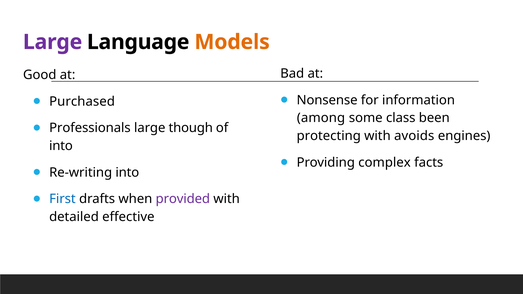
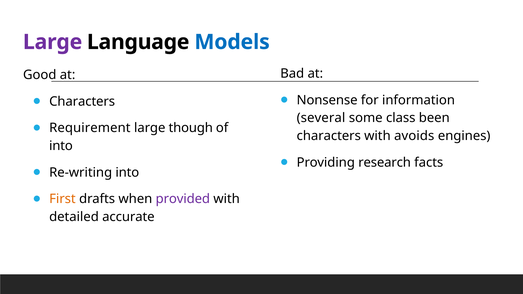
Models colour: orange -> blue
Purchased at (82, 101): Purchased -> Characters
among: among -> several
Professionals: Professionals -> Requirement
protecting at (329, 136): protecting -> characters
complex: complex -> research
First colour: blue -> orange
effective: effective -> accurate
